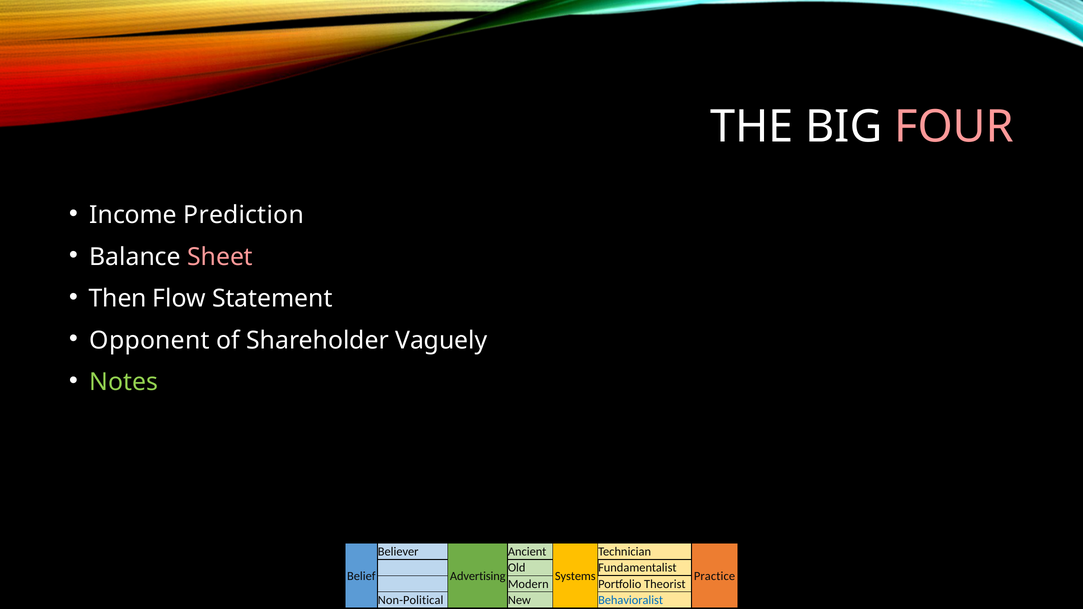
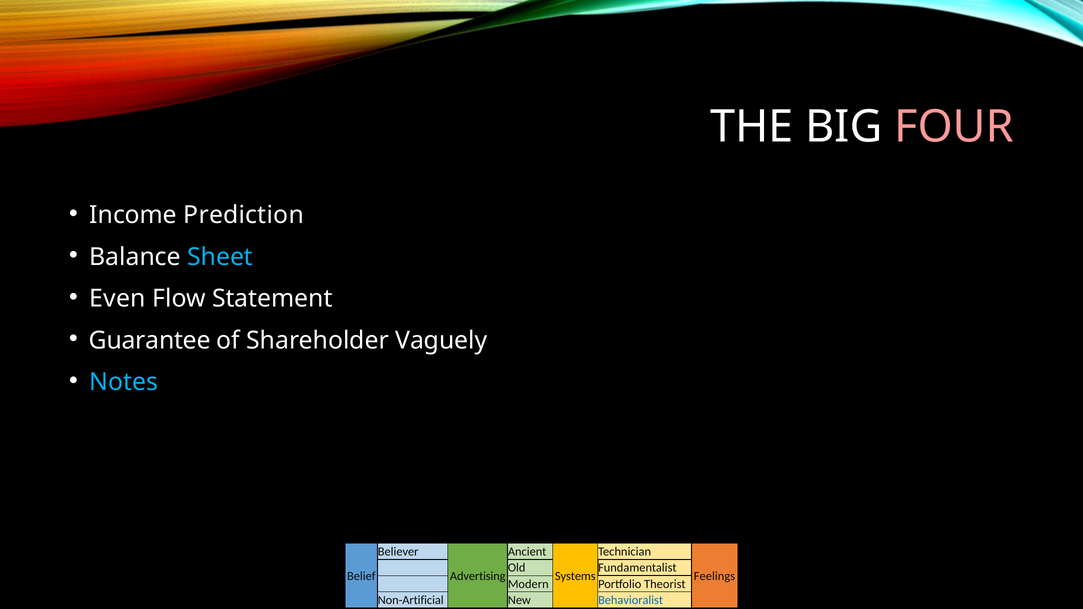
Sheet colour: pink -> light blue
Then: Then -> Even
Opponent: Opponent -> Guarantee
Notes colour: light green -> light blue
Practice: Practice -> Feelings
Non-Political: Non-Political -> Non-Artificial
